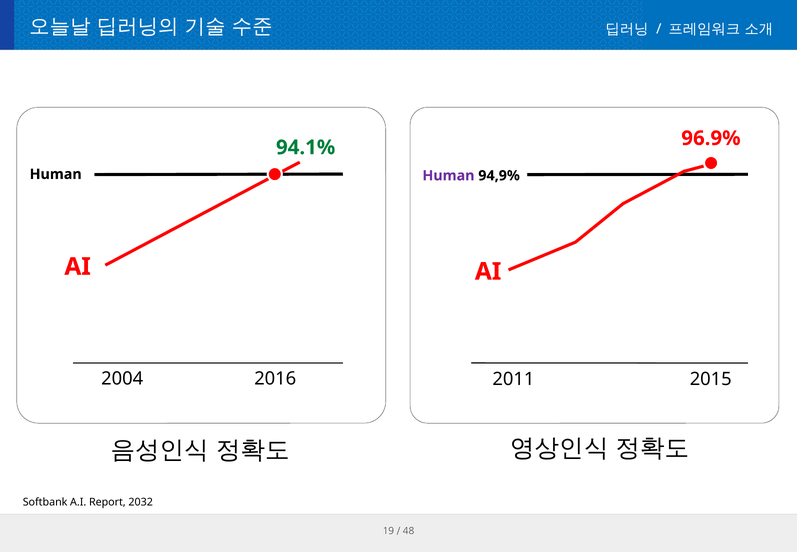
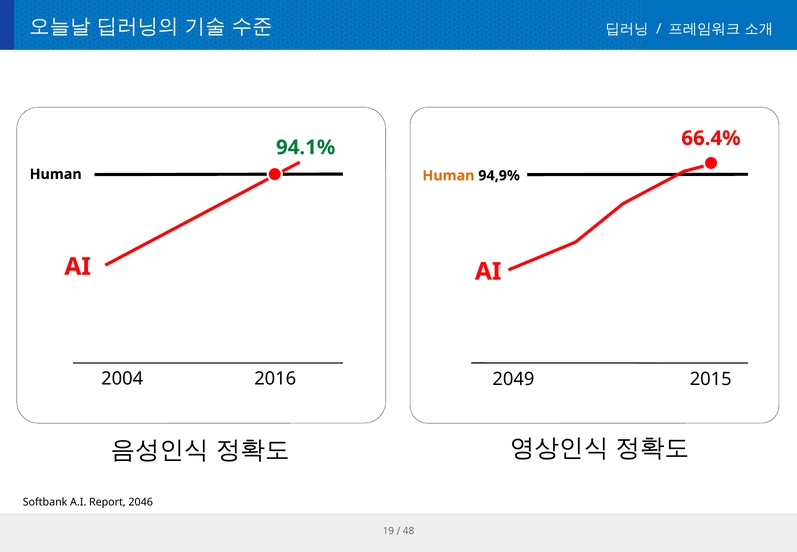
96.9%: 96.9% -> 66.4%
Human at (448, 176) colour: purple -> orange
2011: 2011 -> 2049
2032: 2032 -> 2046
